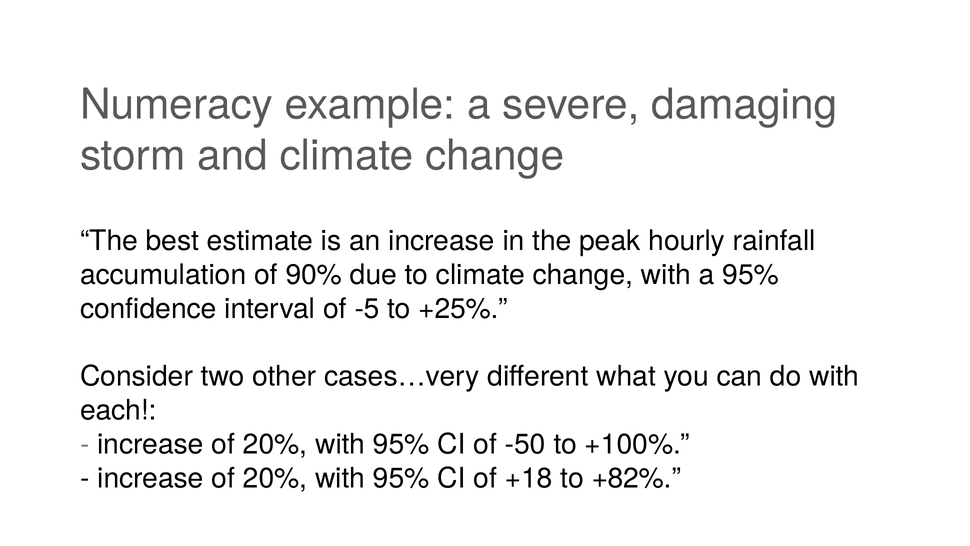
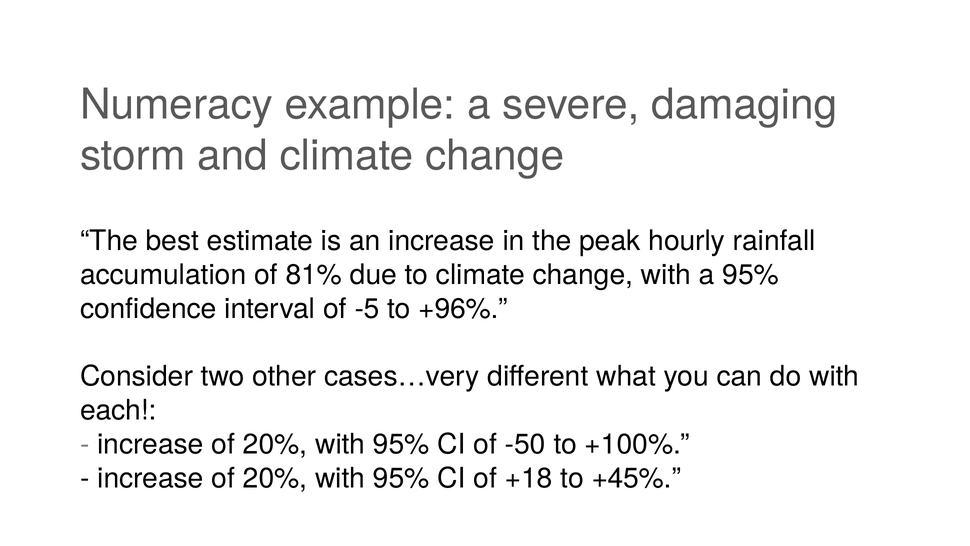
90%: 90% -> 81%
+25%: +25% -> +96%
+82%: +82% -> +45%
